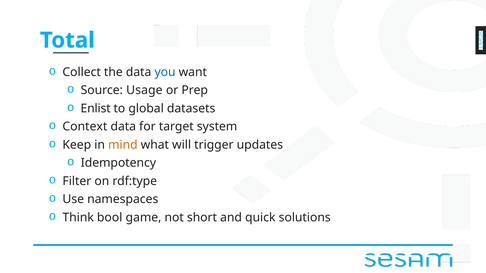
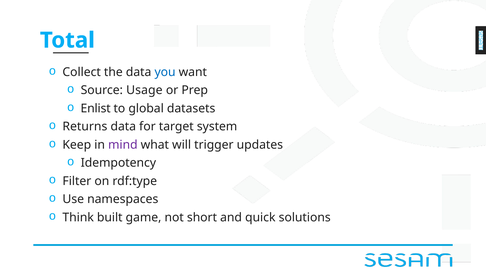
Context: Context -> Returns
mind colour: orange -> purple
bool: bool -> built
